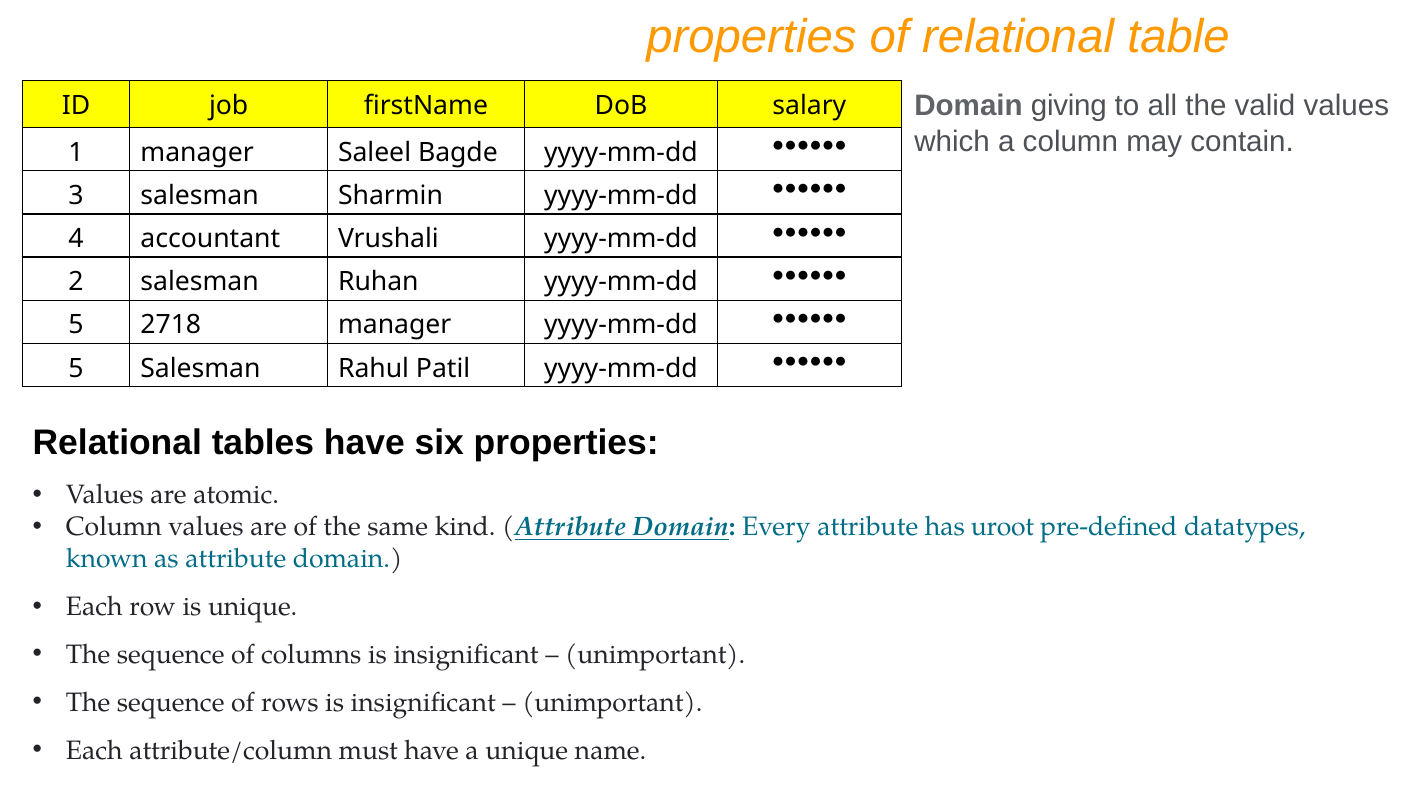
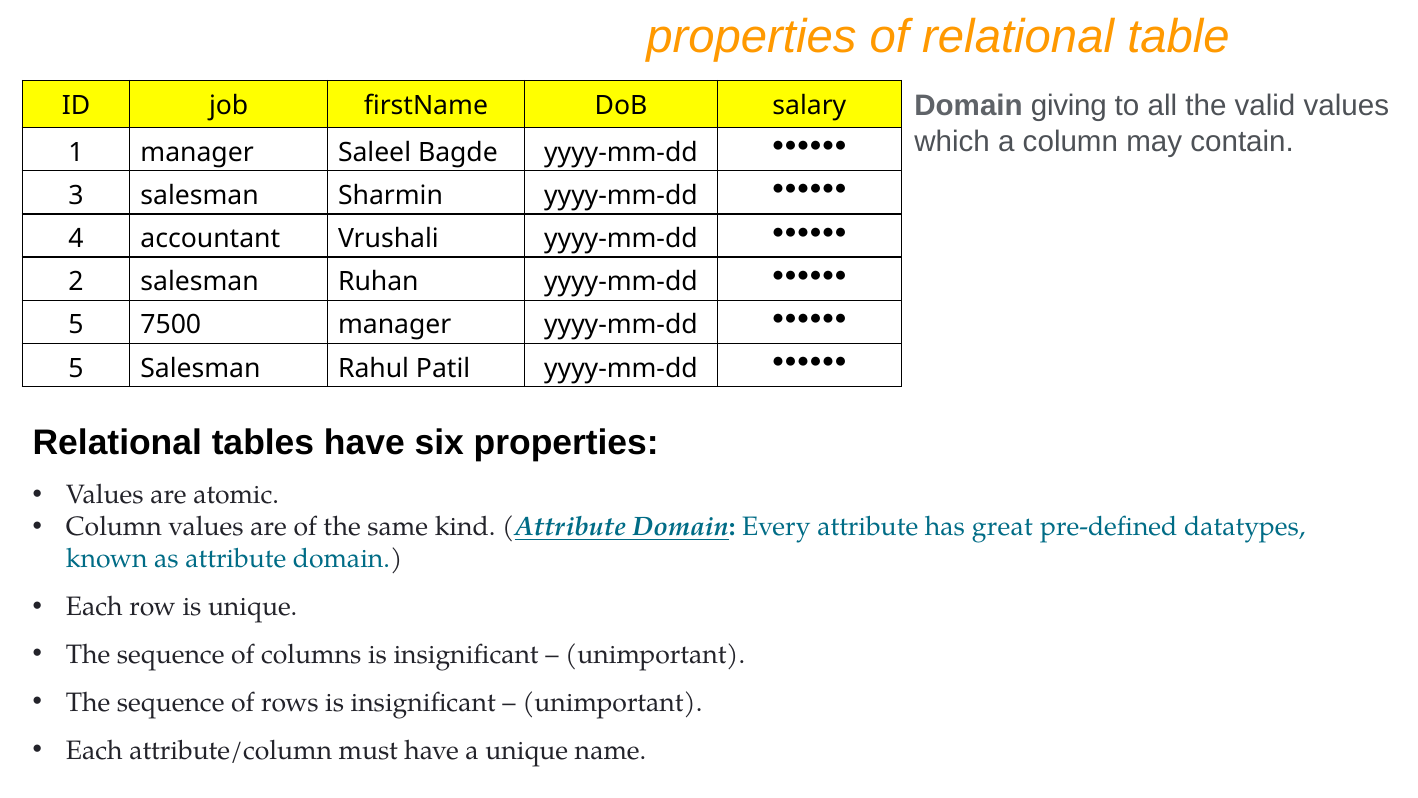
2718: 2718 -> 7500
uroot: uroot -> great
